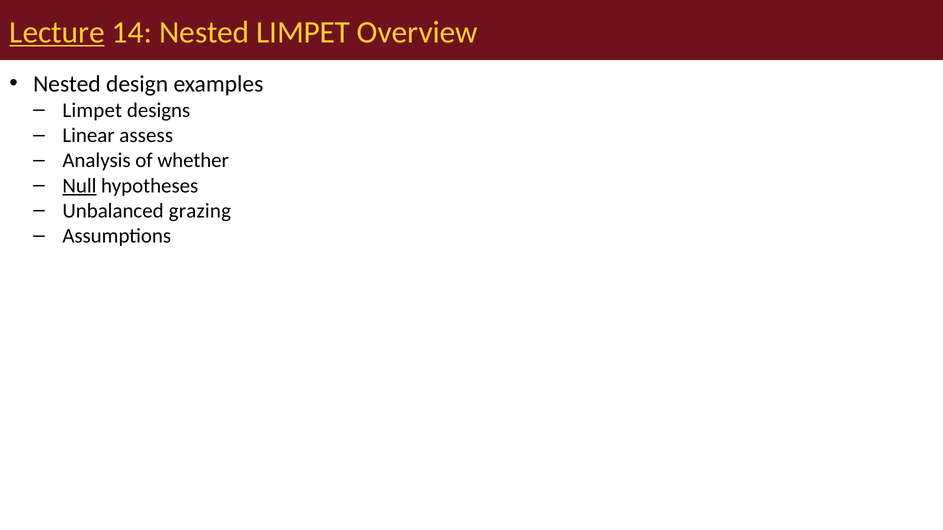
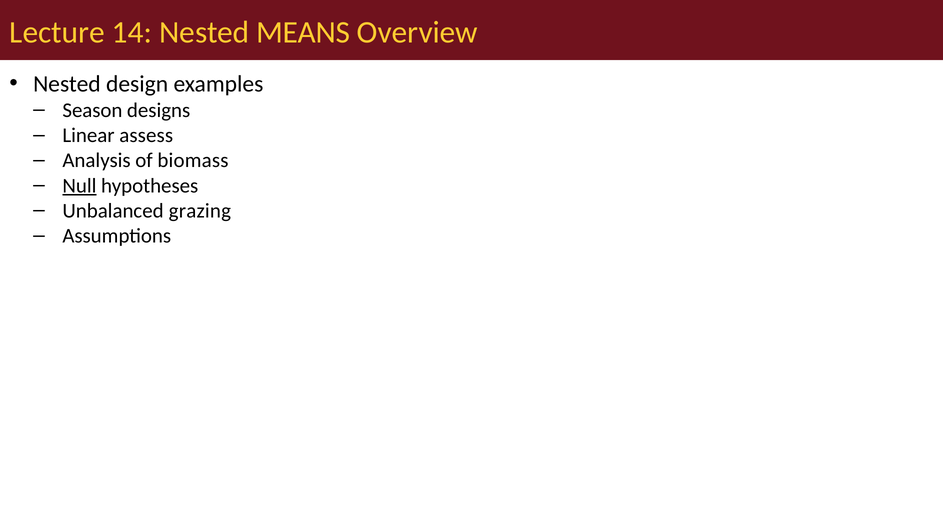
Lecture underline: present -> none
Nested LIMPET: LIMPET -> MEANS
Limpet at (92, 110): Limpet -> Season
whether: whether -> biomass
